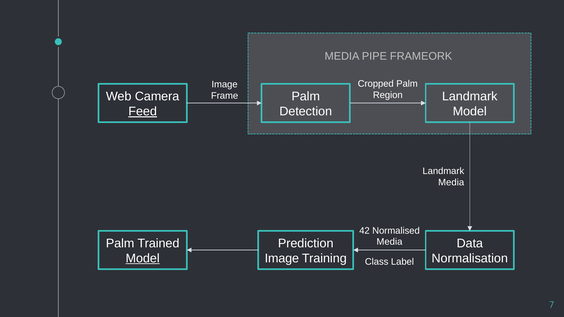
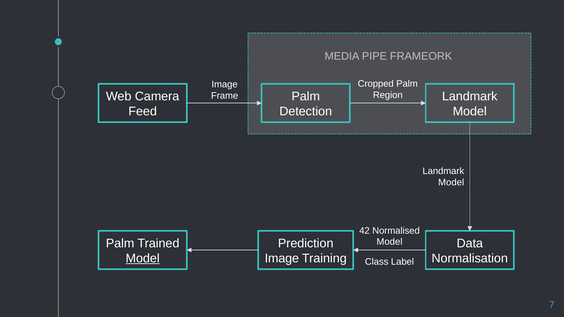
Feed underline: present -> none
Media at (451, 183): Media -> Model
Media at (389, 242): Media -> Model
